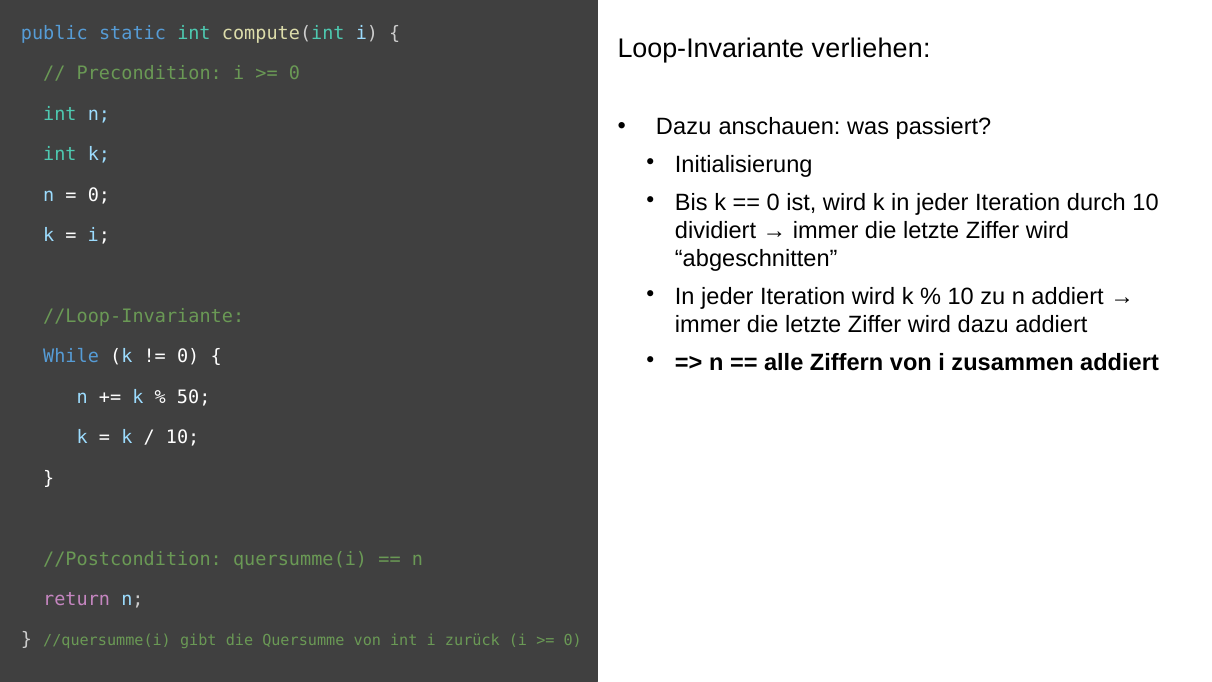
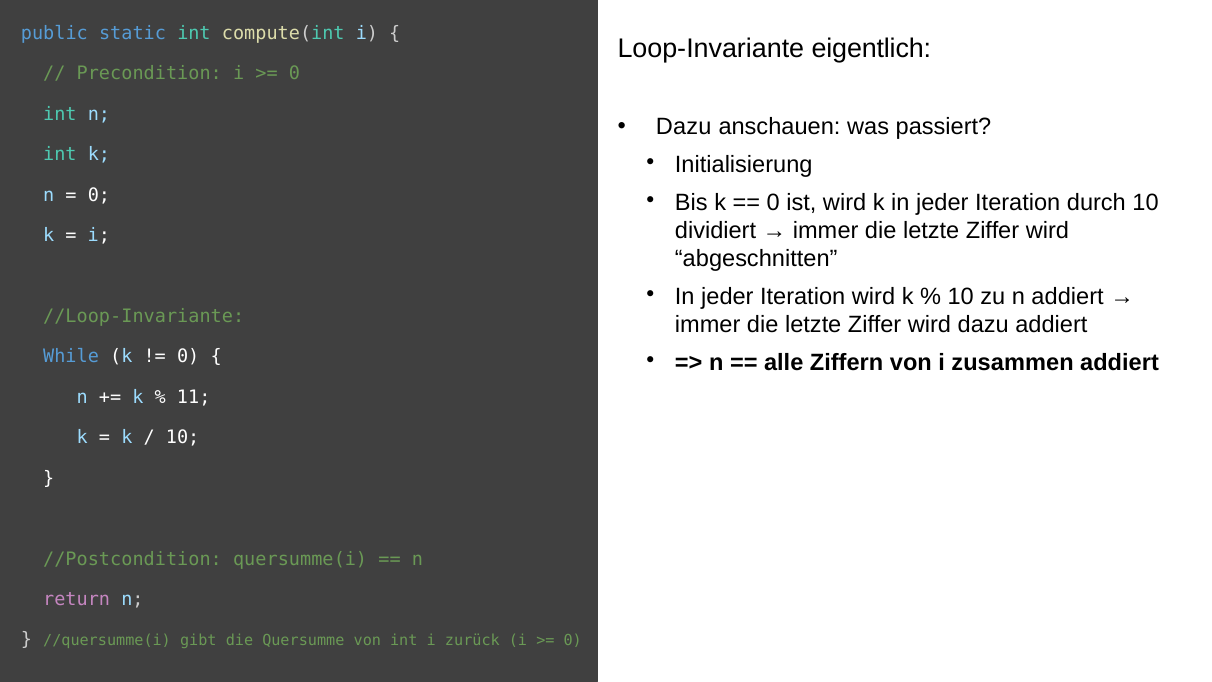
verliehen: verliehen -> eigentlich
50: 50 -> 11
